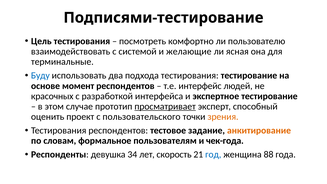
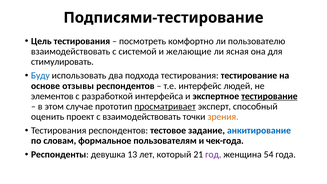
терминальные: терминальные -> стимулировать
момент: момент -> отзывы
красочных: красочных -> элементов
тестирование at (269, 96) underline: none -> present
с пользовательского: пользовательского -> взаимодействовать
анкитирование colour: orange -> blue
34: 34 -> 13
скорость: скорость -> который
год colour: blue -> purple
88: 88 -> 54
